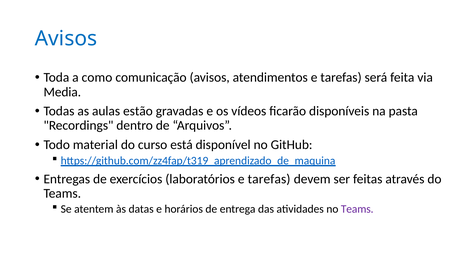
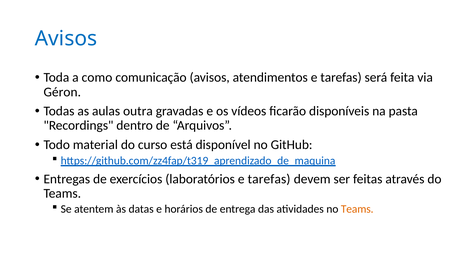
Media: Media -> Géron
estão: estão -> outra
Teams at (357, 209) colour: purple -> orange
